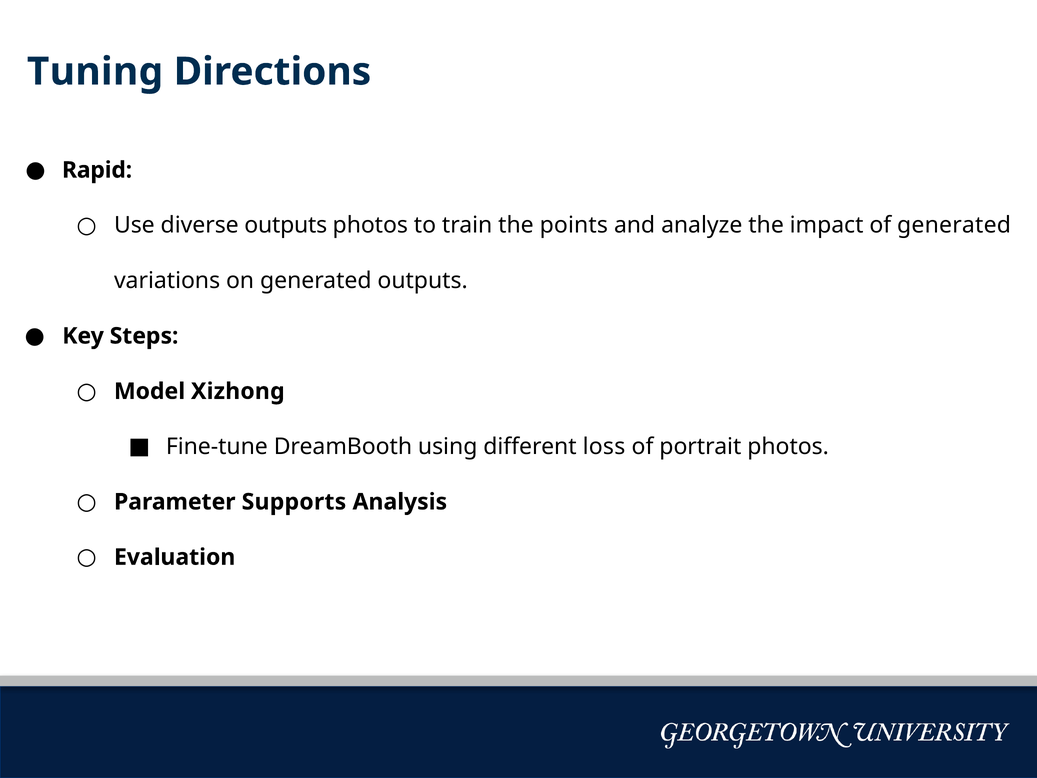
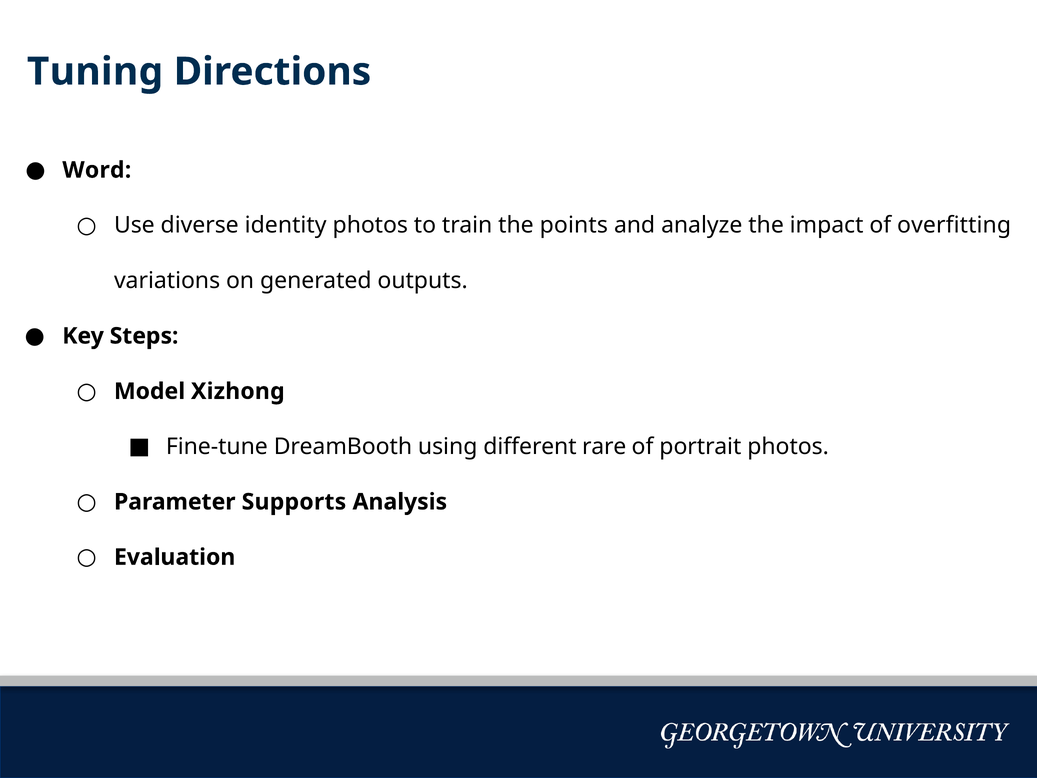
Rapid: Rapid -> Word
diverse outputs: outputs -> identity
of generated: generated -> overfitting
loss: loss -> rare
